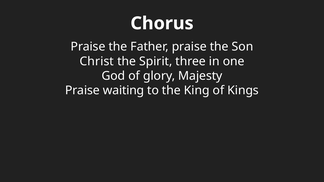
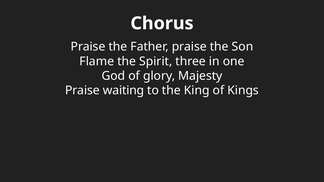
Christ: Christ -> Flame
